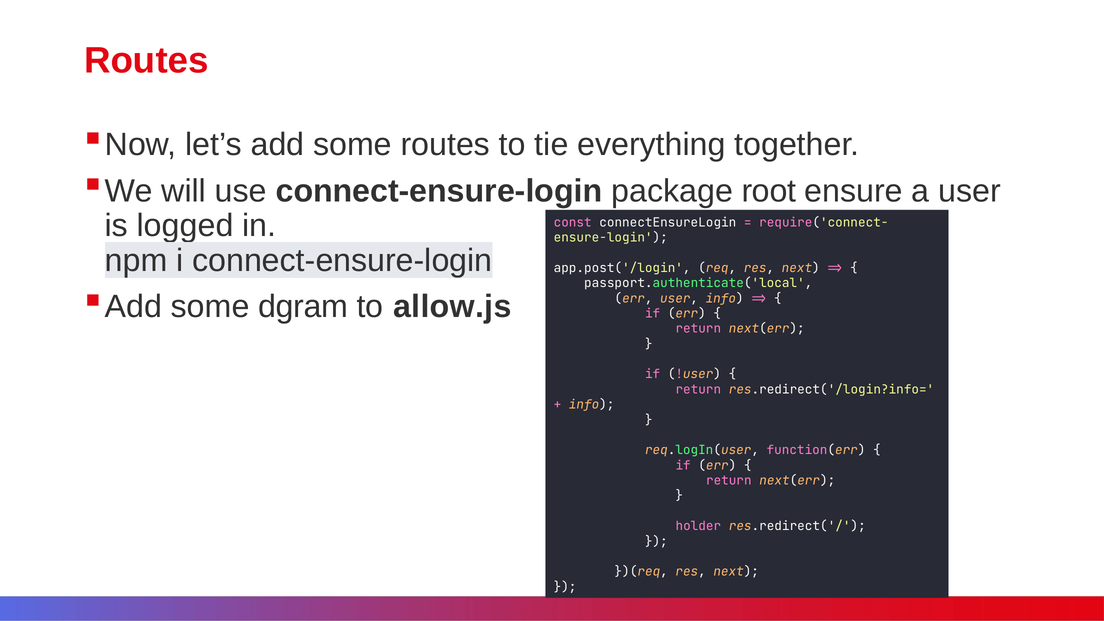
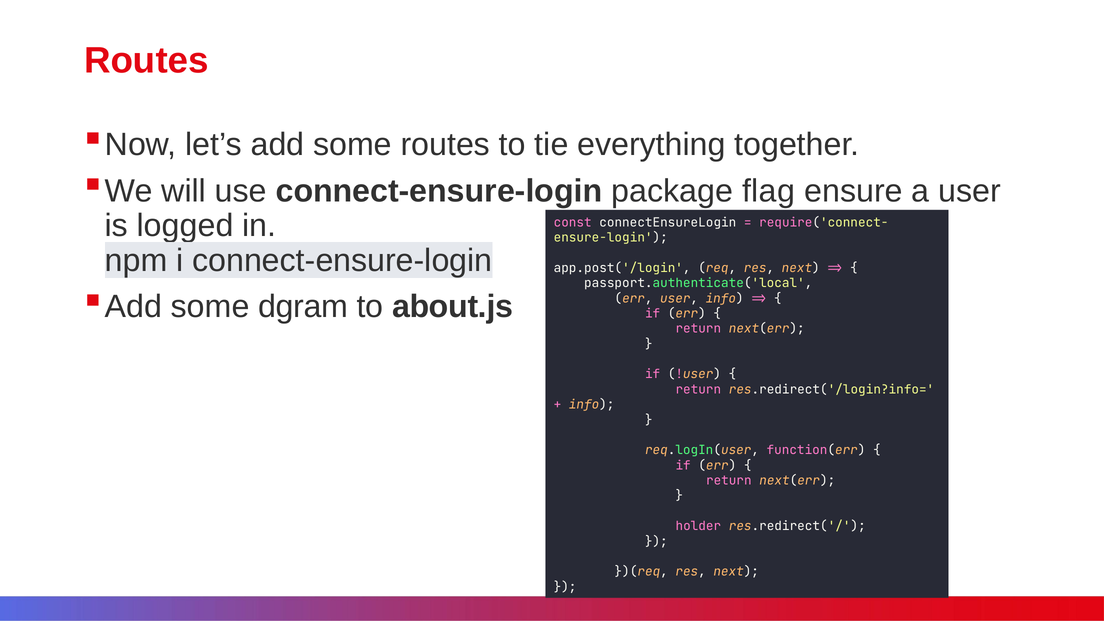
root: root -> flag
allow.js: allow.js -> about.js
